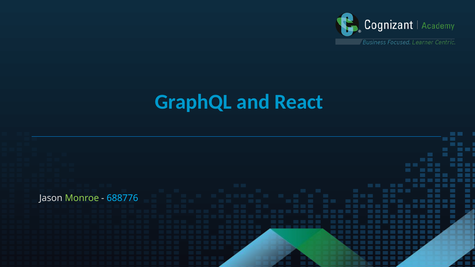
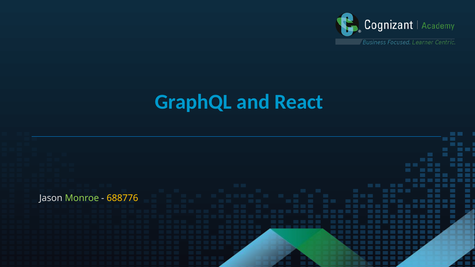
688776 colour: light blue -> yellow
